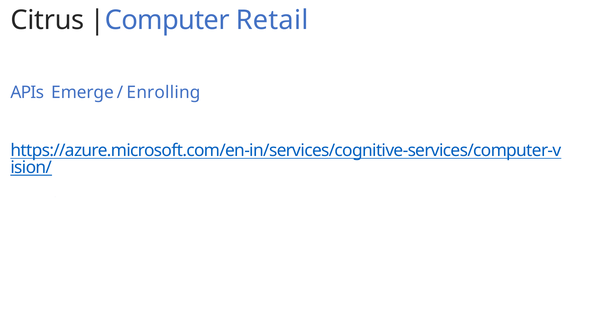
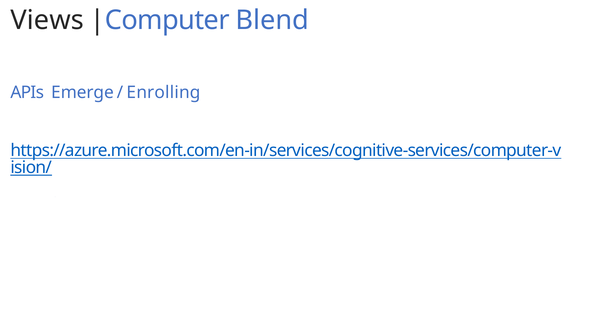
Citrus: Citrus -> Views
Retail: Retail -> Blend
